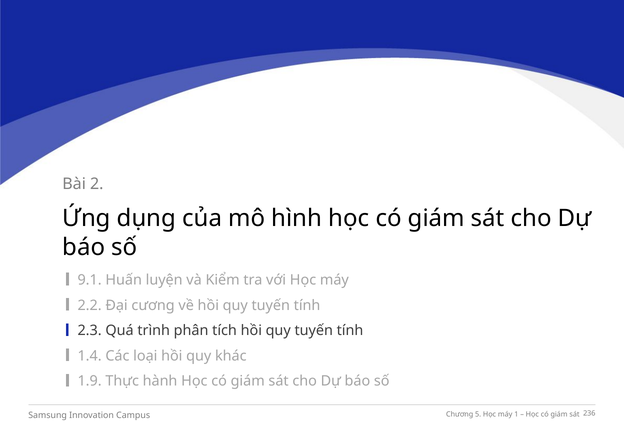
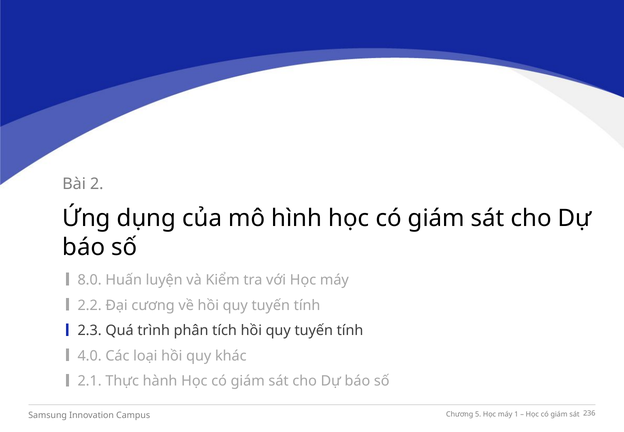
9.1: 9.1 -> 8.0
1.4: 1.4 -> 4.0
1.9: 1.9 -> 2.1
